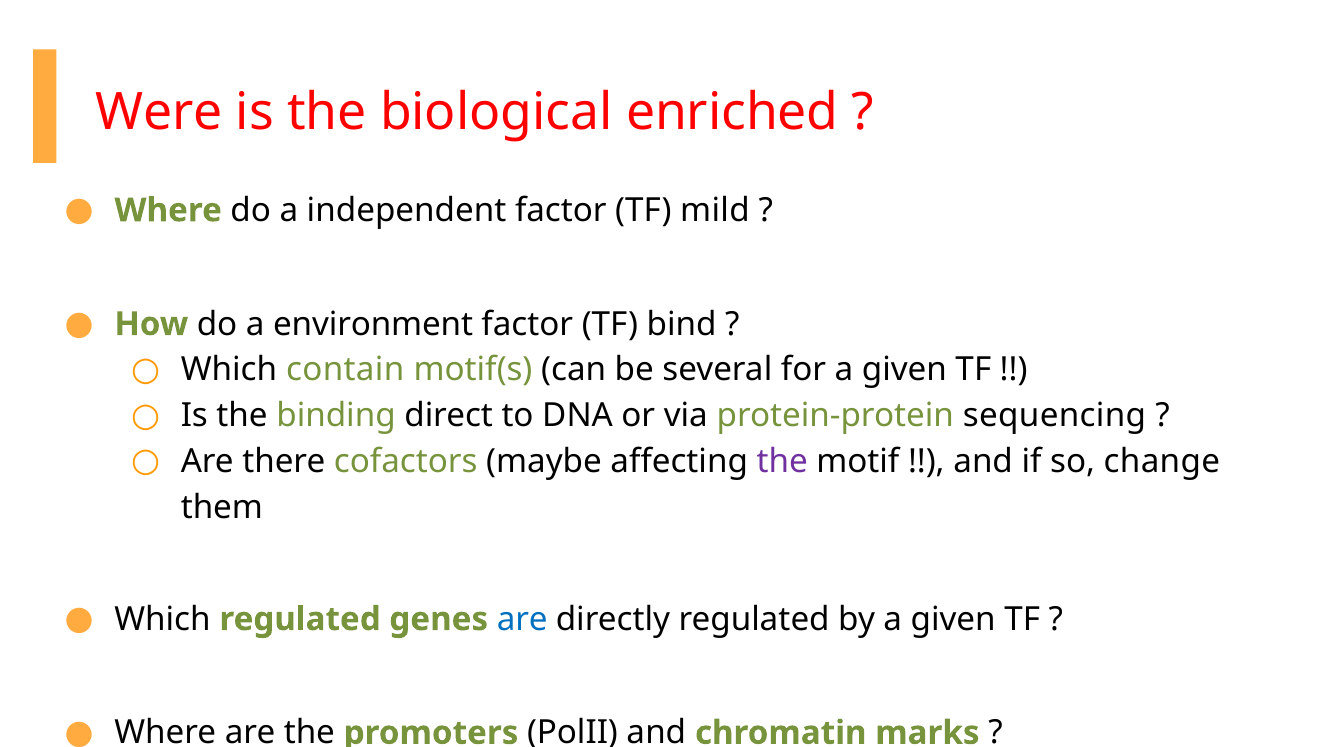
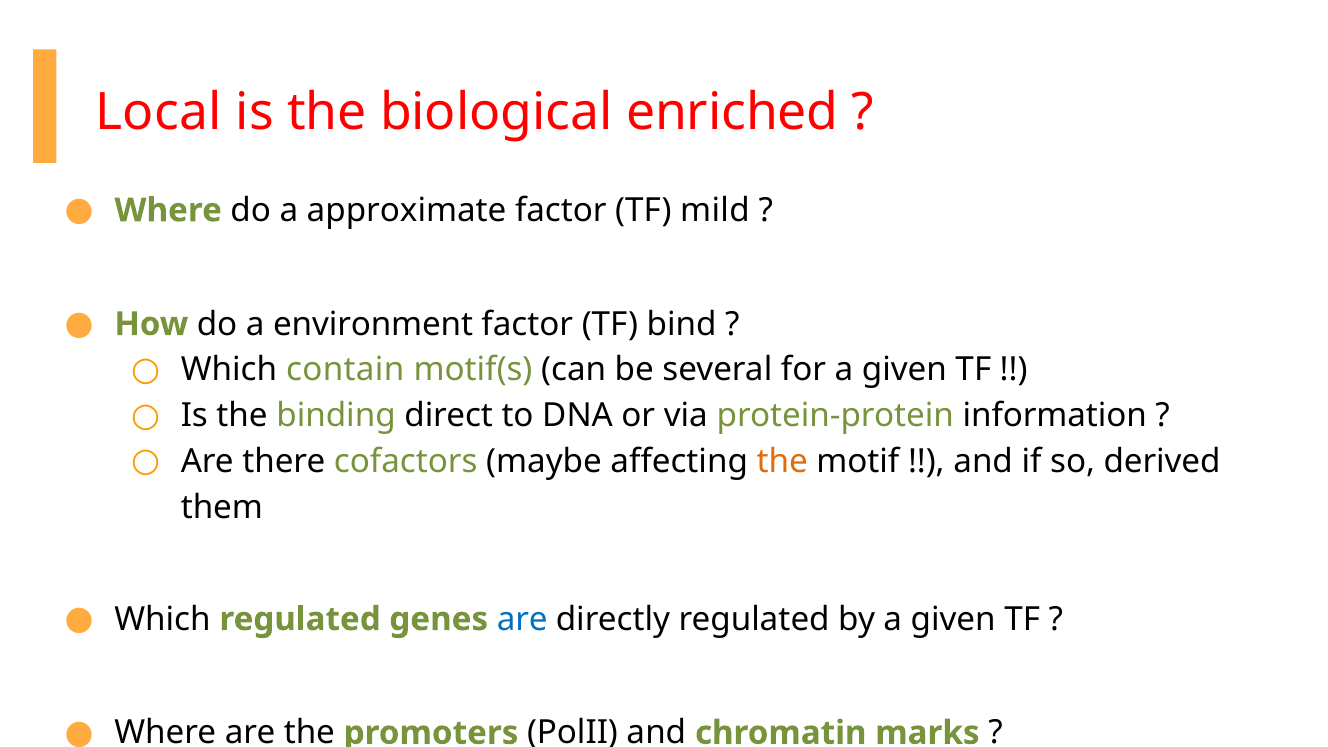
Were: Were -> Local
independent: independent -> approximate
sequencing: sequencing -> information
the at (782, 461) colour: purple -> orange
change: change -> derived
